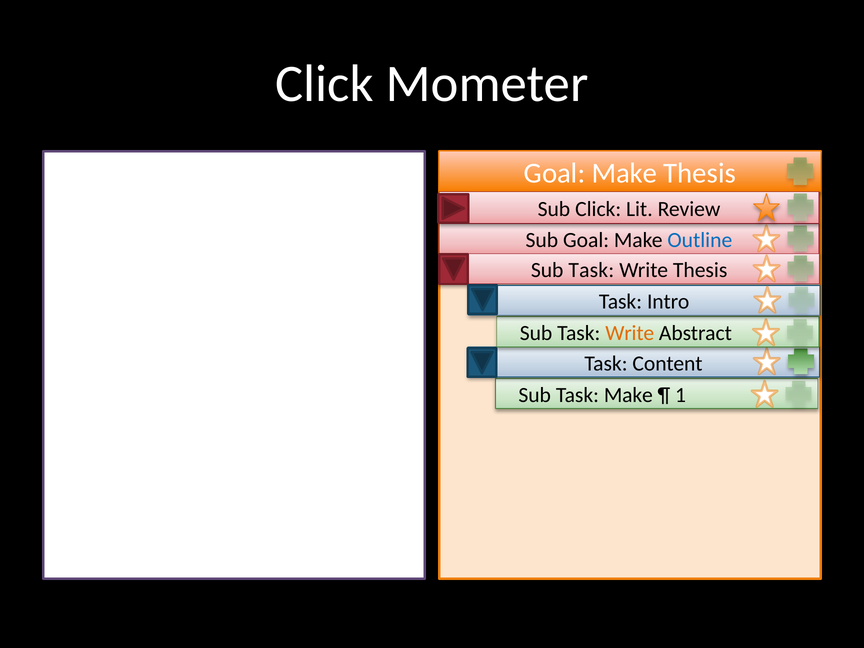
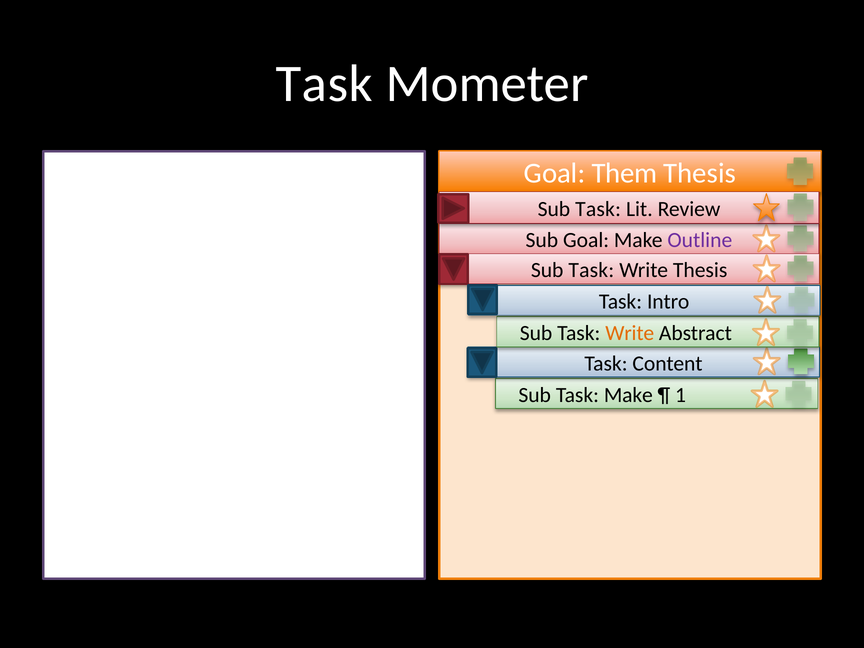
Click at (324, 84): Click -> Task
Make at (624, 173): Make -> Them
Click at (598, 209): Click -> Task
Outline colour: blue -> purple
